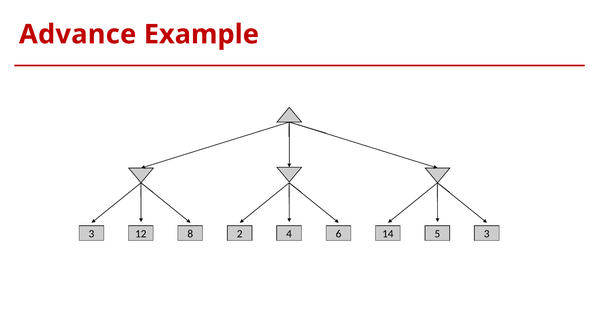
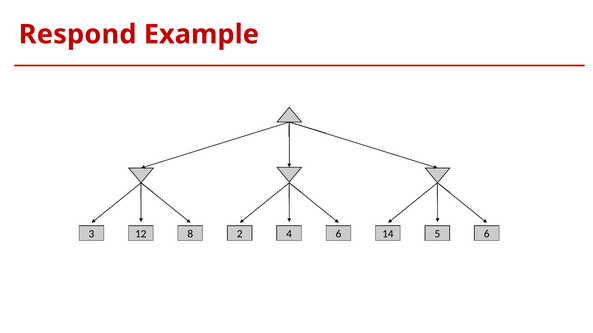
Advance: Advance -> Respond
5 3: 3 -> 6
